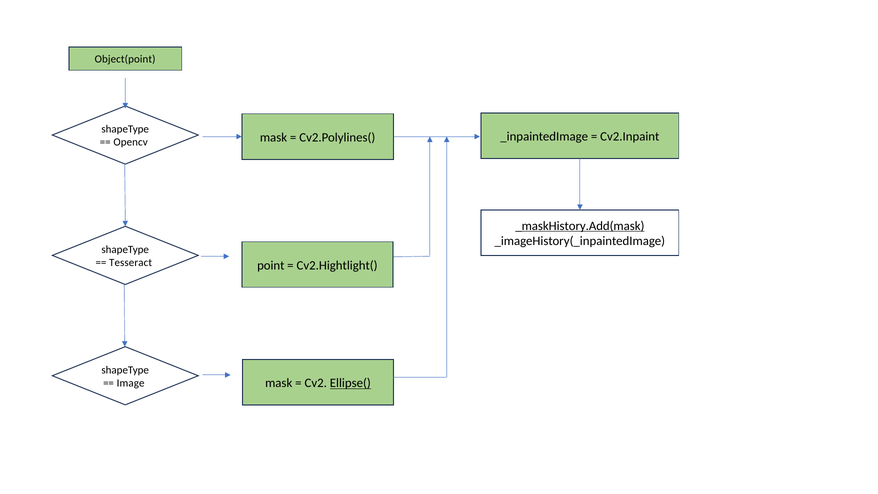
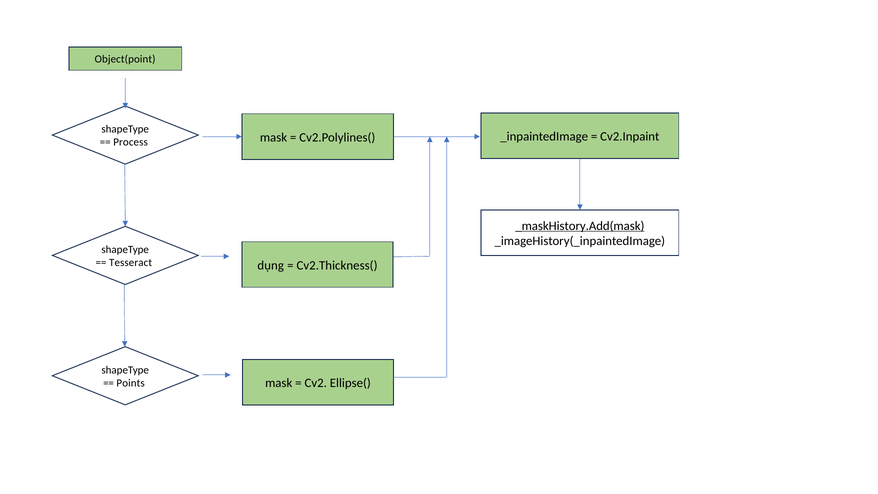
Opencv: Opencv -> Process
point: point -> dụng
Cv2.Hightlight(: Cv2.Hightlight( -> Cv2.Thickness(
Ellipse( underline: present -> none
Image: Image -> Points
